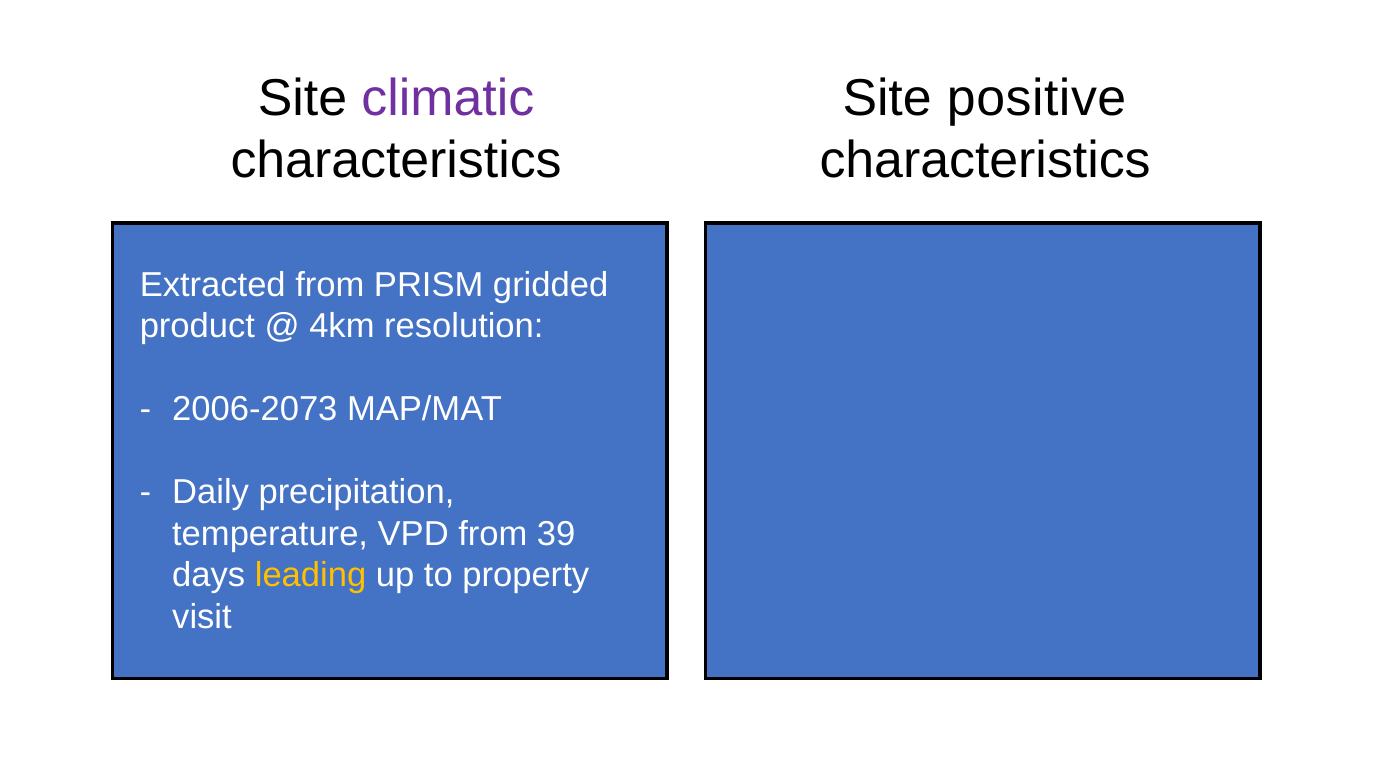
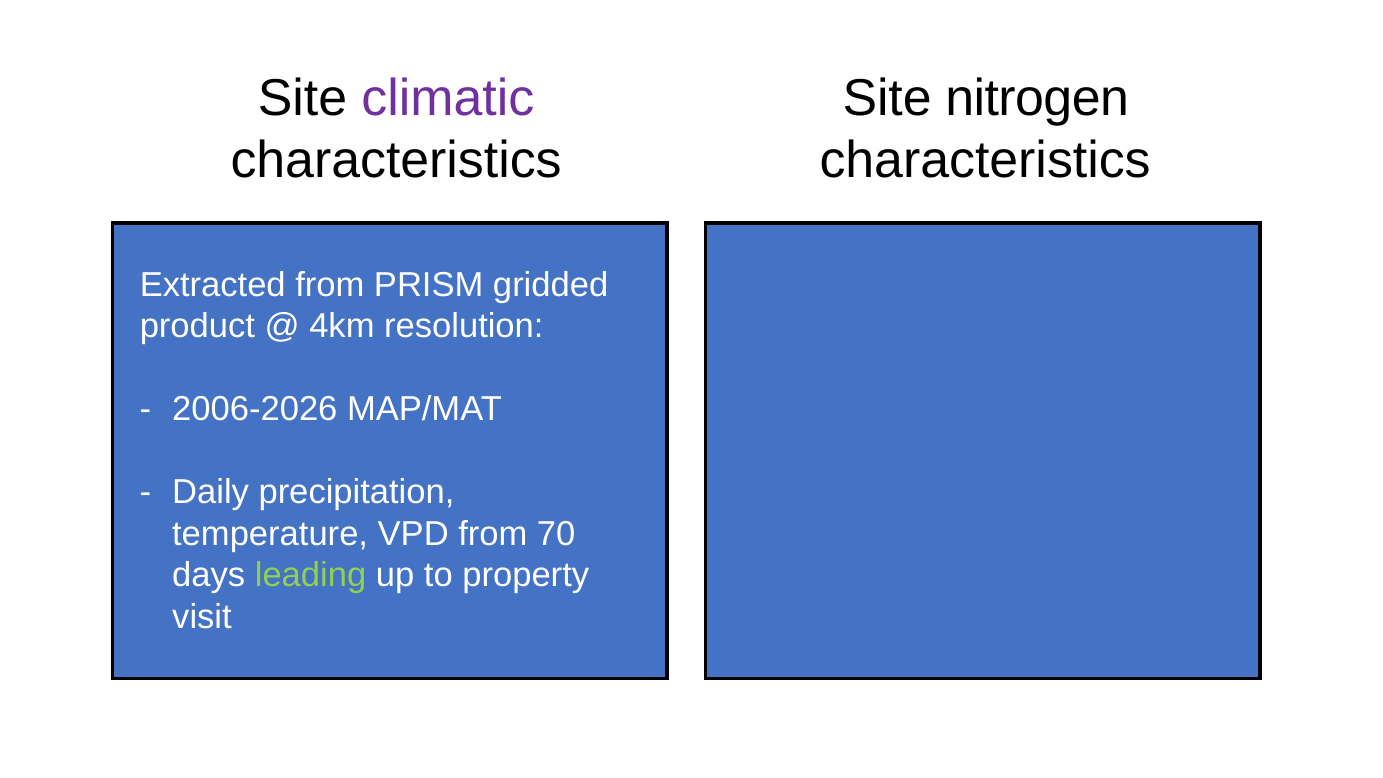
positive: positive -> nitrogen
2006-2073: 2006-2073 -> 2006-2026
39: 39 -> 70
leading colour: yellow -> light green
